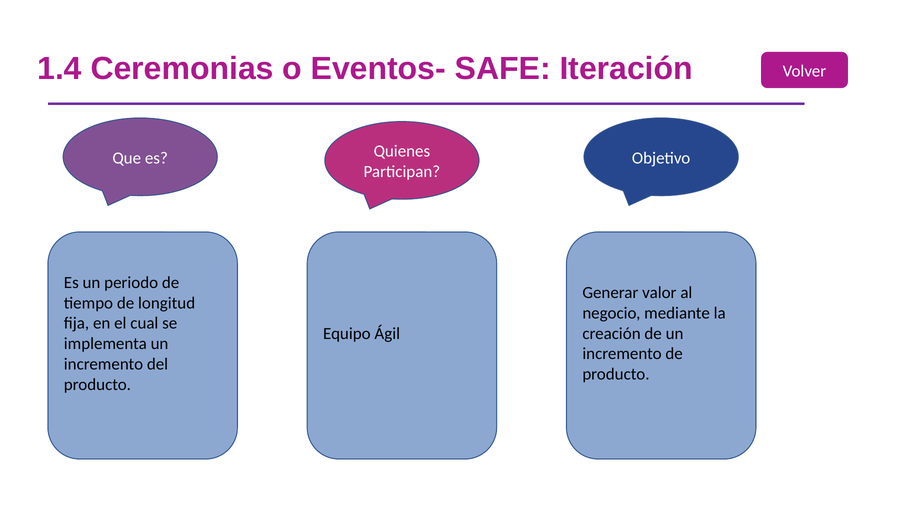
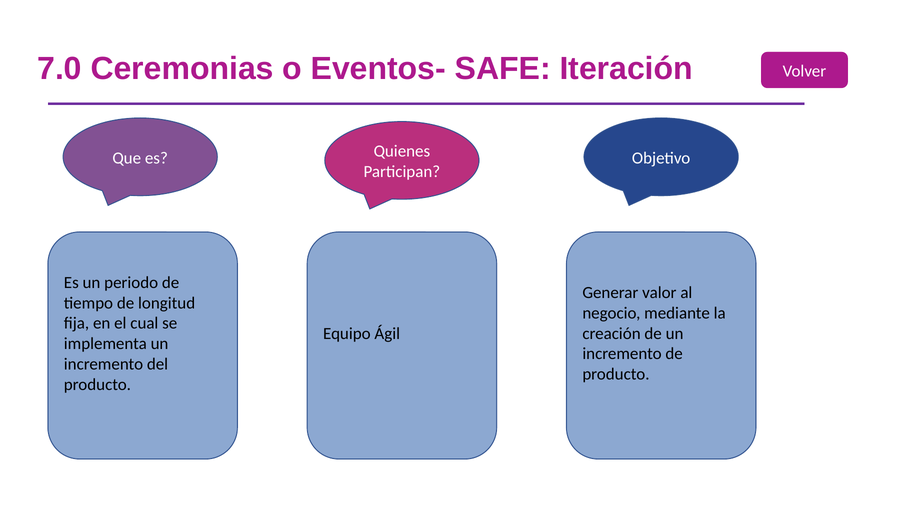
1.4: 1.4 -> 7.0
